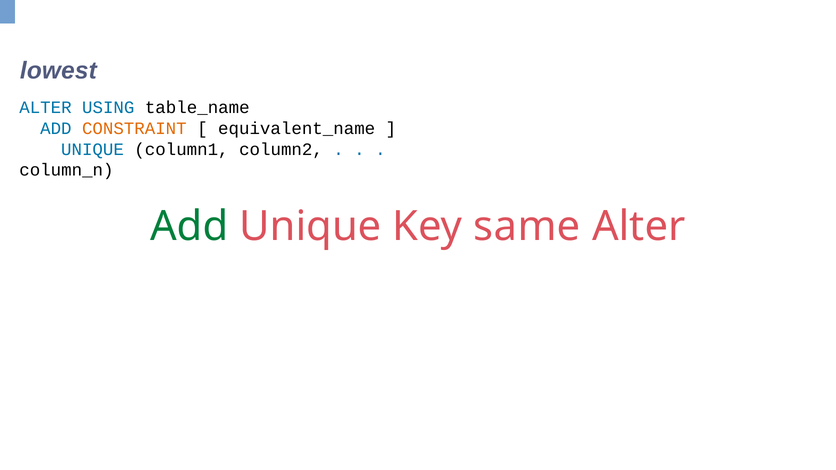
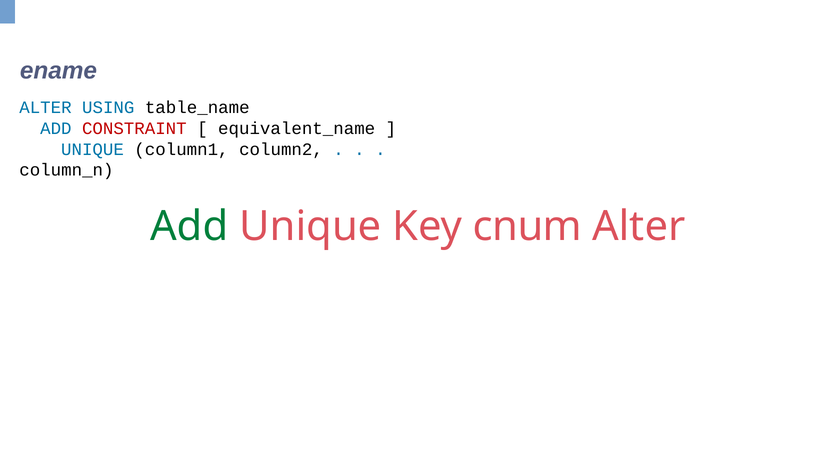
lowest: lowest -> ename
CONSTRAINT colour: orange -> red
same: same -> cnum
